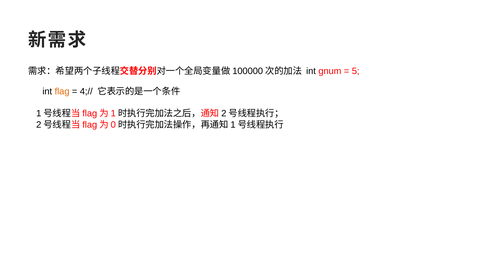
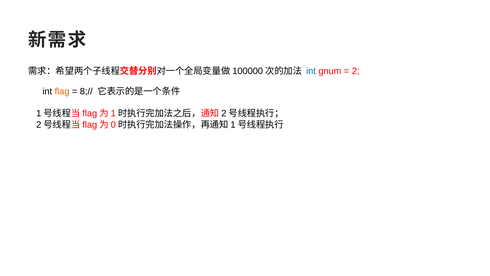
int at (311, 71) colour: black -> blue
5: 5 -> 2
4;//: 4;// -> 8;//
